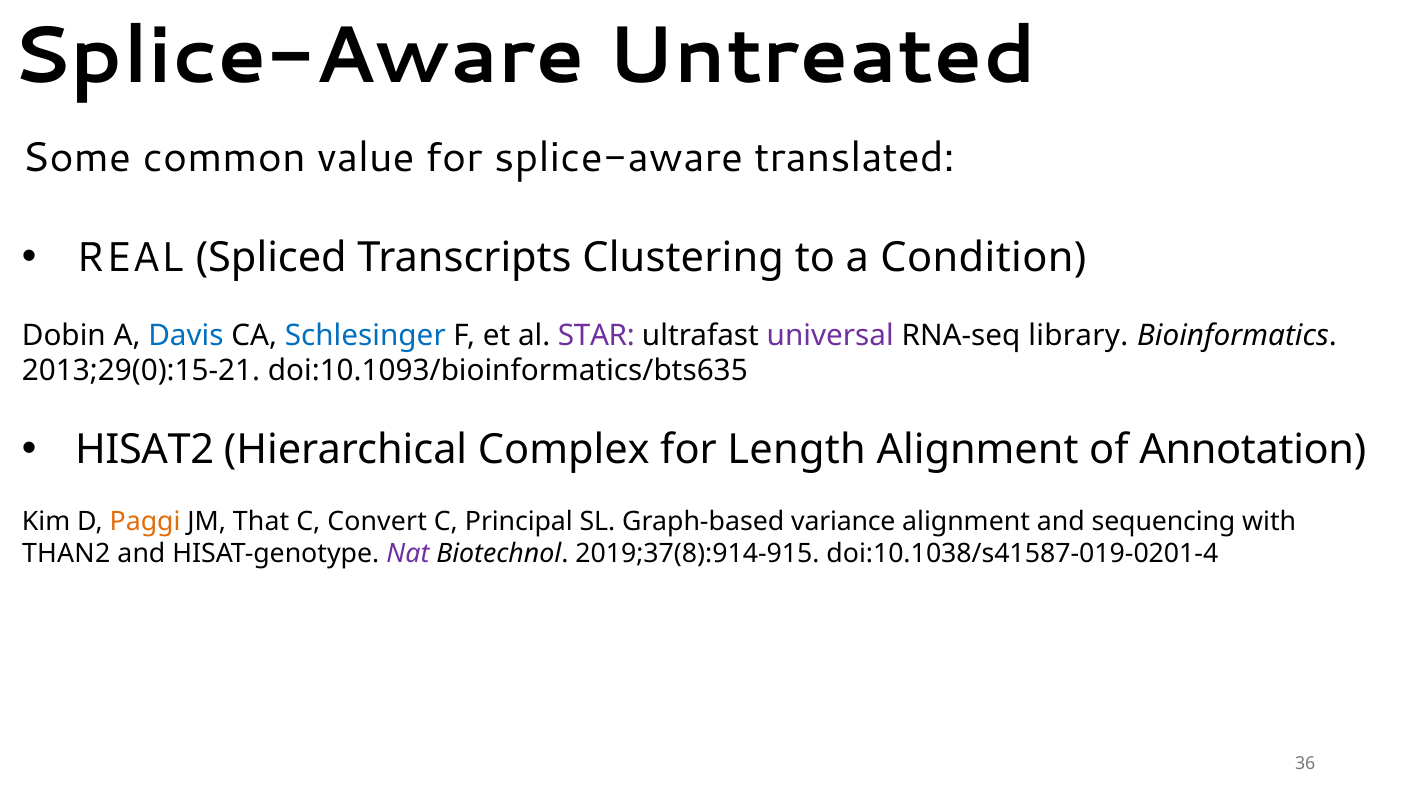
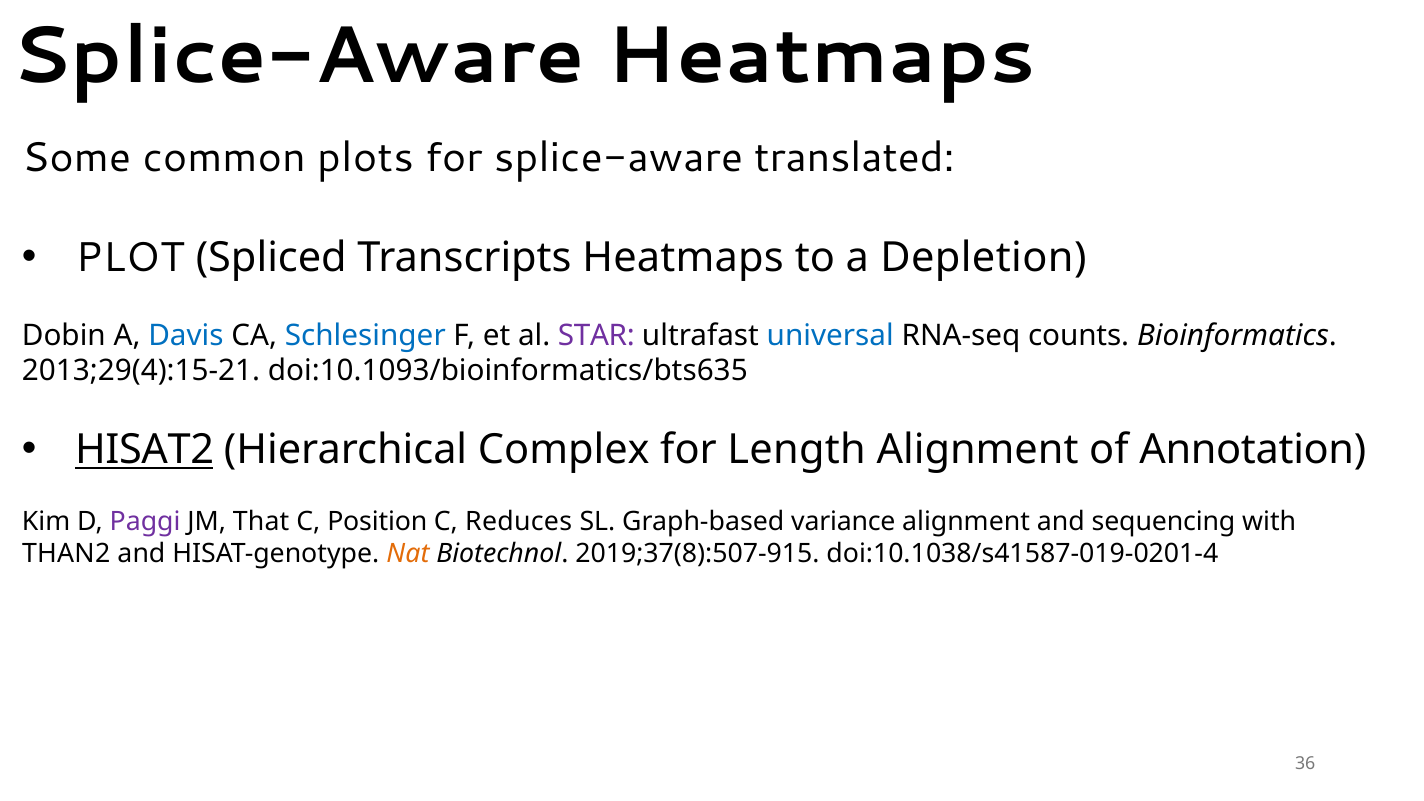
Splice-Aware Untreated: Untreated -> Heatmaps
value: value -> plots
REAL: REAL -> PLOT
Transcripts Clustering: Clustering -> Heatmaps
Condition: Condition -> Depletion
universal colour: purple -> blue
library: library -> counts
2013;29(0):15-21: 2013;29(0):15-21 -> 2013;29(4):15-21
HISAT2 underline: none -> present
Paggi colour: orange -> purple
Convert: Convert -> Position
Principal: Principal -> Reduces
Nat colour: purple -> orange
2019;37(8):914-915: 2019;37(8):914-915 -> 2019;37(8):507-915
